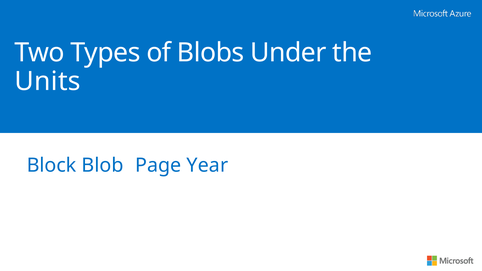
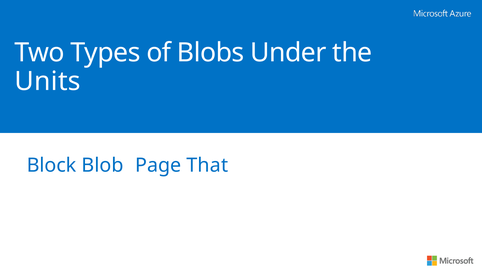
Year: Year -> That
